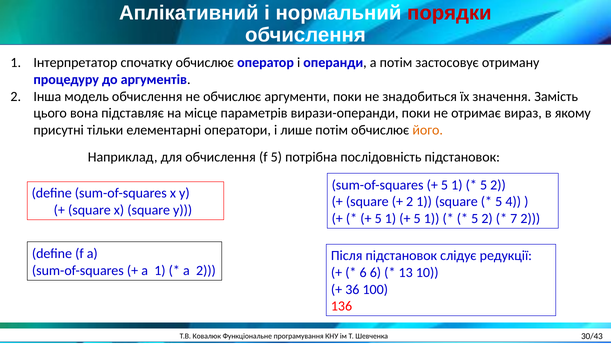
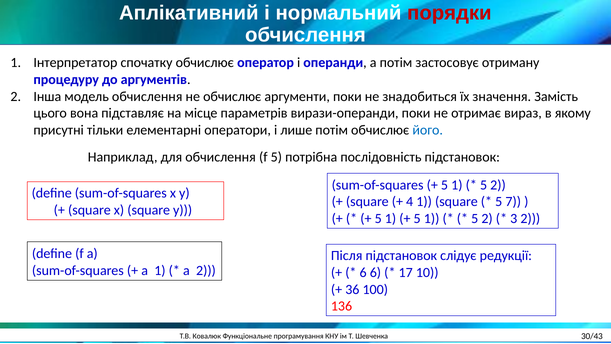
його colour: orange -> blue
2 at (410, 202): 2 -> 4
4: 4 -> 7
7: 7 -> 3
13: 13 -> 17
